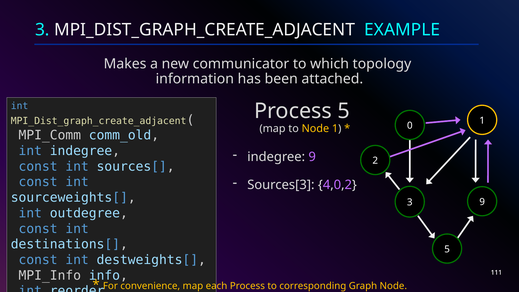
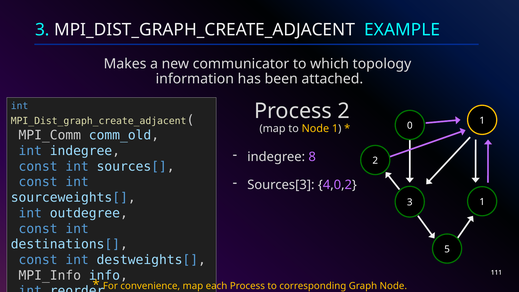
Process 5: 5 -> 2
indegree 9: 9 -> 8
3 9: 9 -> 1
